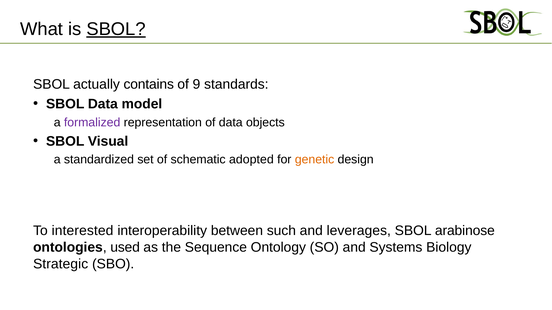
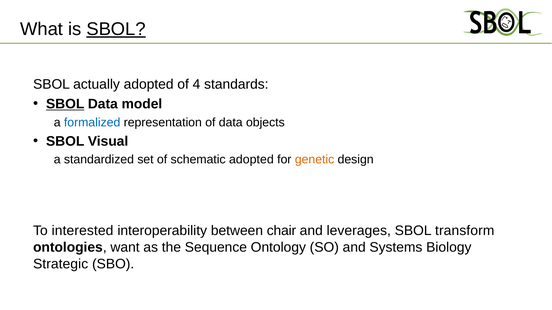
actually contains: contains -> adopted
9: 9 -> 4
SBOL at (65, 104) underline: none -> present
formalized colour: purple -> blue
such: such -> chair
arabinose: arabinose -> transform
used: used -> want
